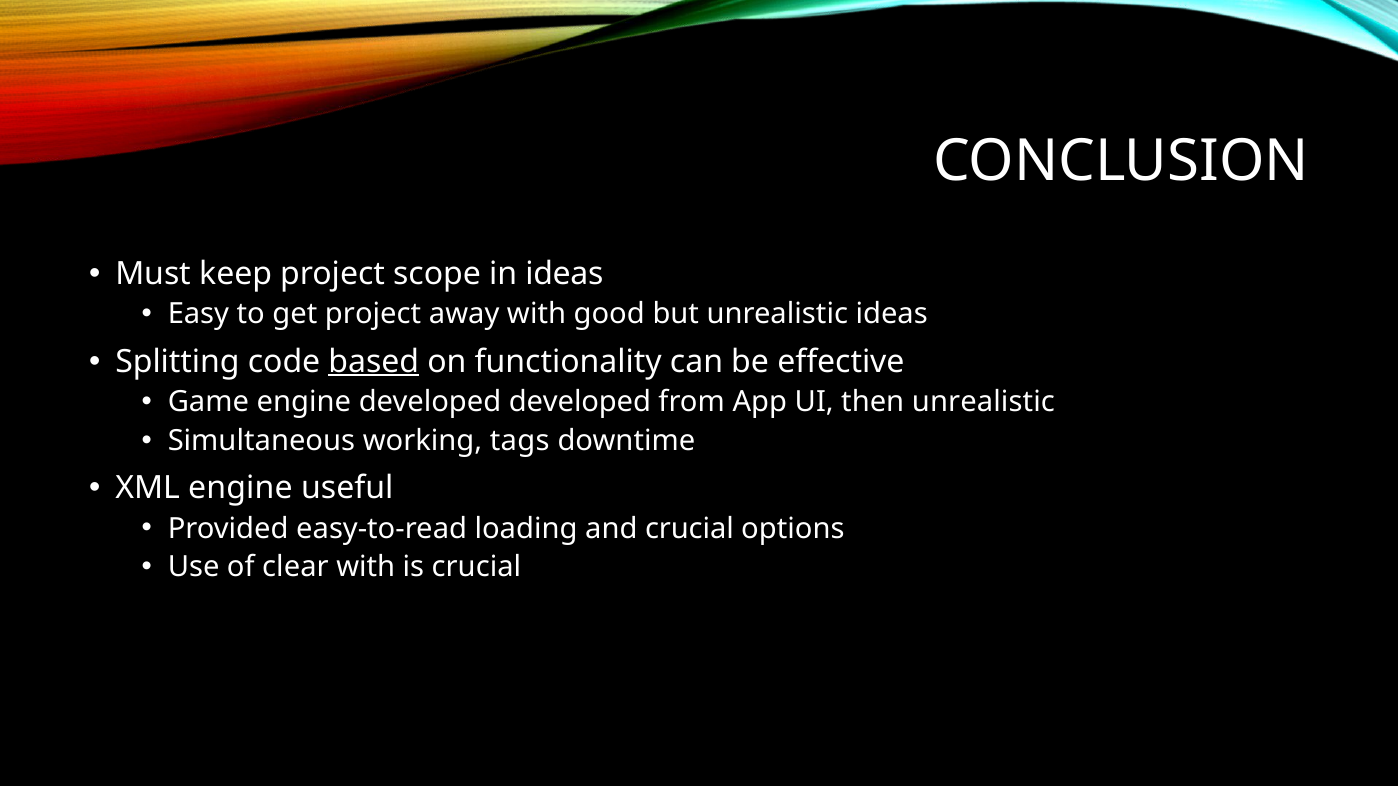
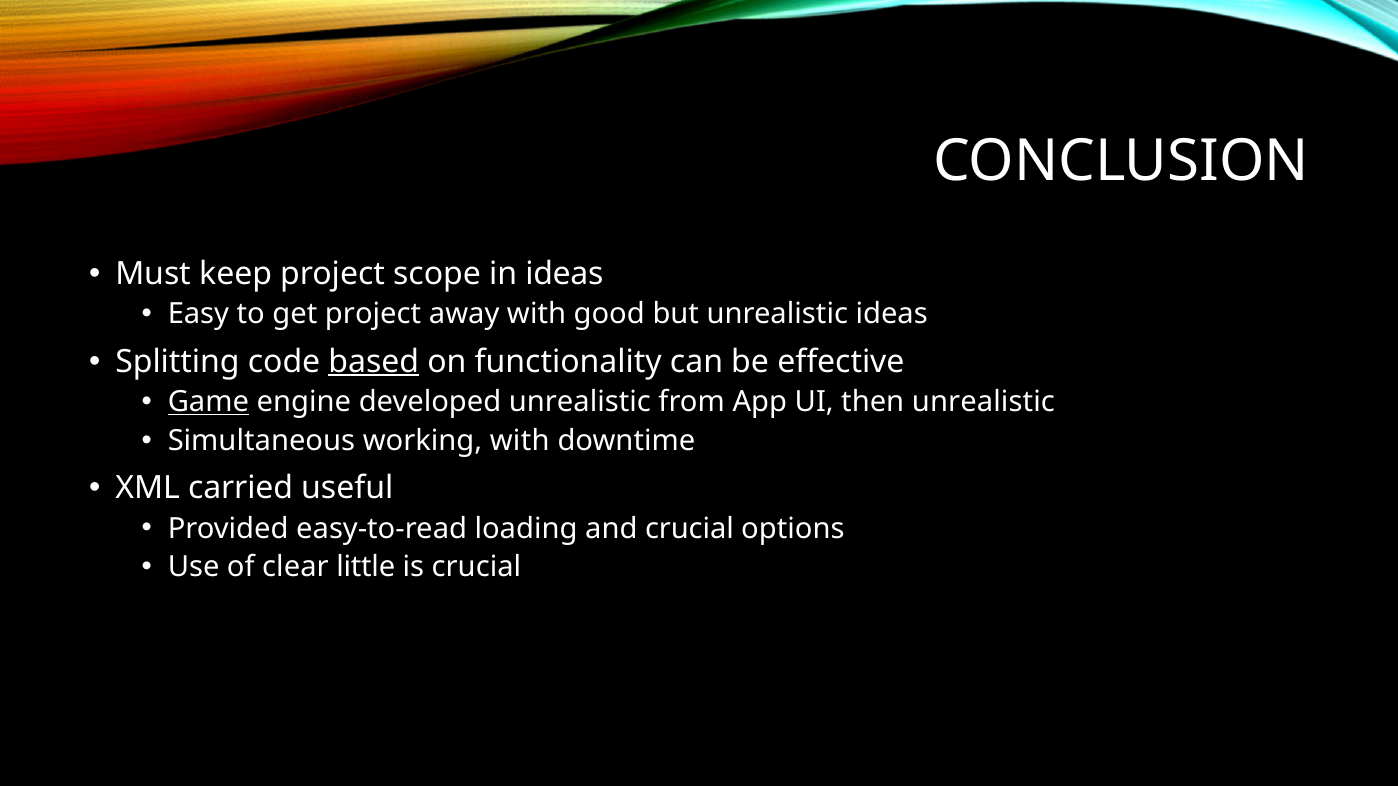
Game underline: none -> present
developed developed: developed -> unrealistic
working tags: tags -> with
XML engine: engine -> carried
clear with: with -> little
